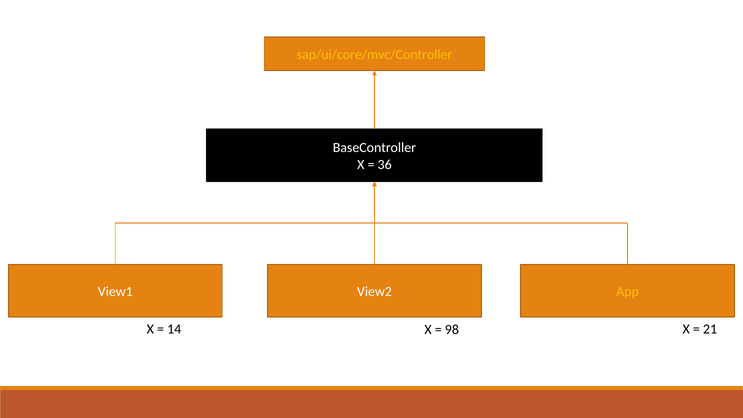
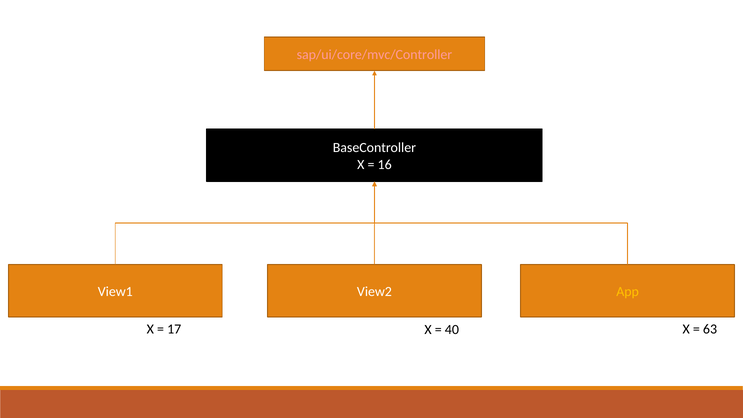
sap/ui/core/mvc/Controller colour: yellow -> pink
36: 36 -> 16
14: 14 -> 17
98: 98 -> 40
21: 21 -> 63
